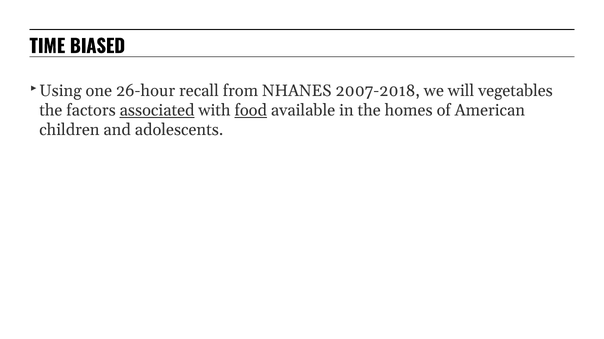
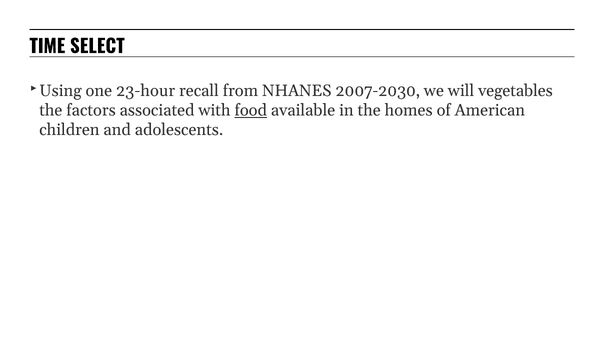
BIASED: BIASED -> SELECT
26-hour: 26-hour -> 23-hour
2007-2018: 2007-2018 -> 2007-2030
associated underline: present -> none
